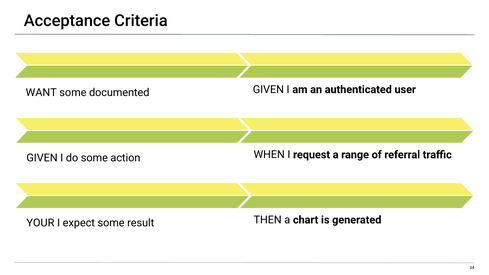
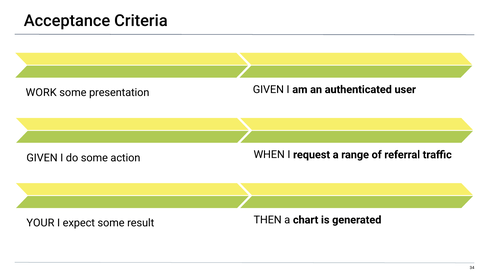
WANT: WANT -> WORK
documented: documented -> presentation
